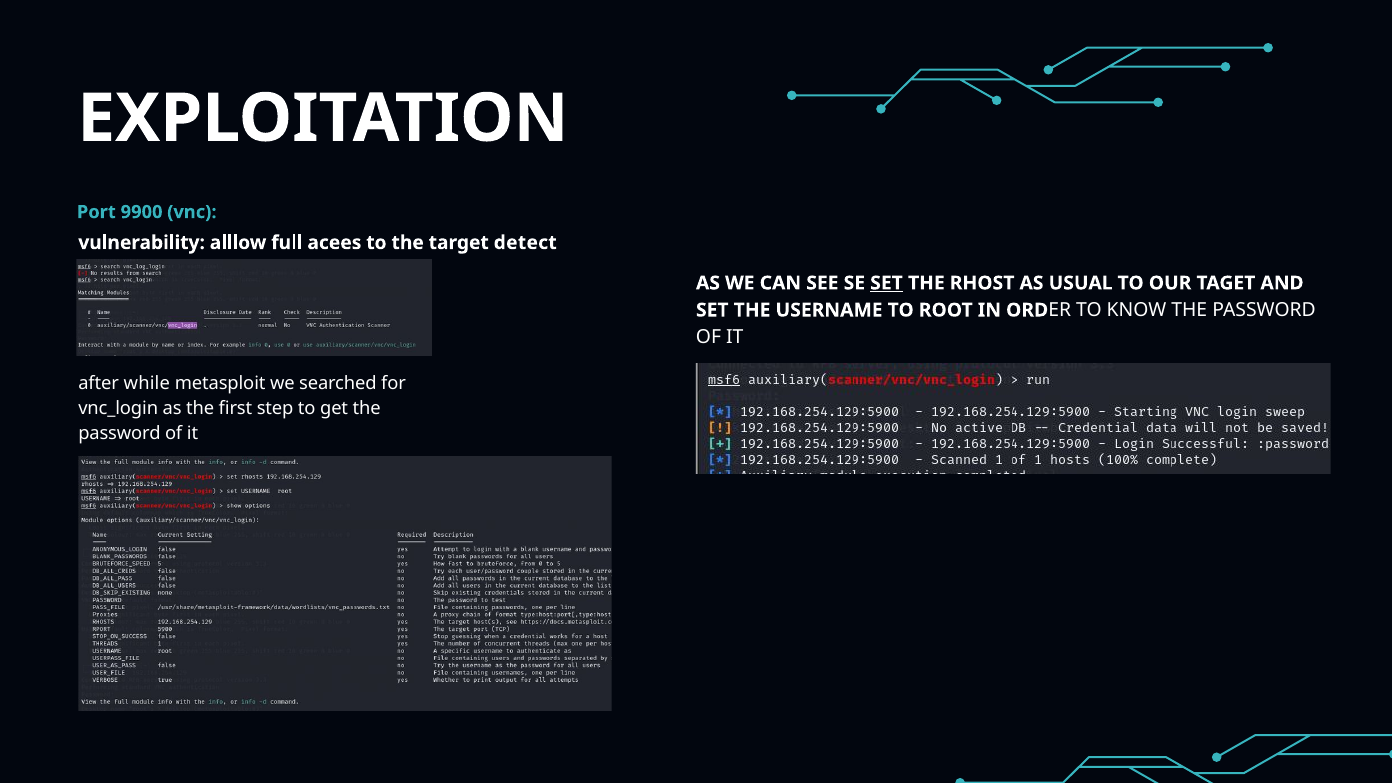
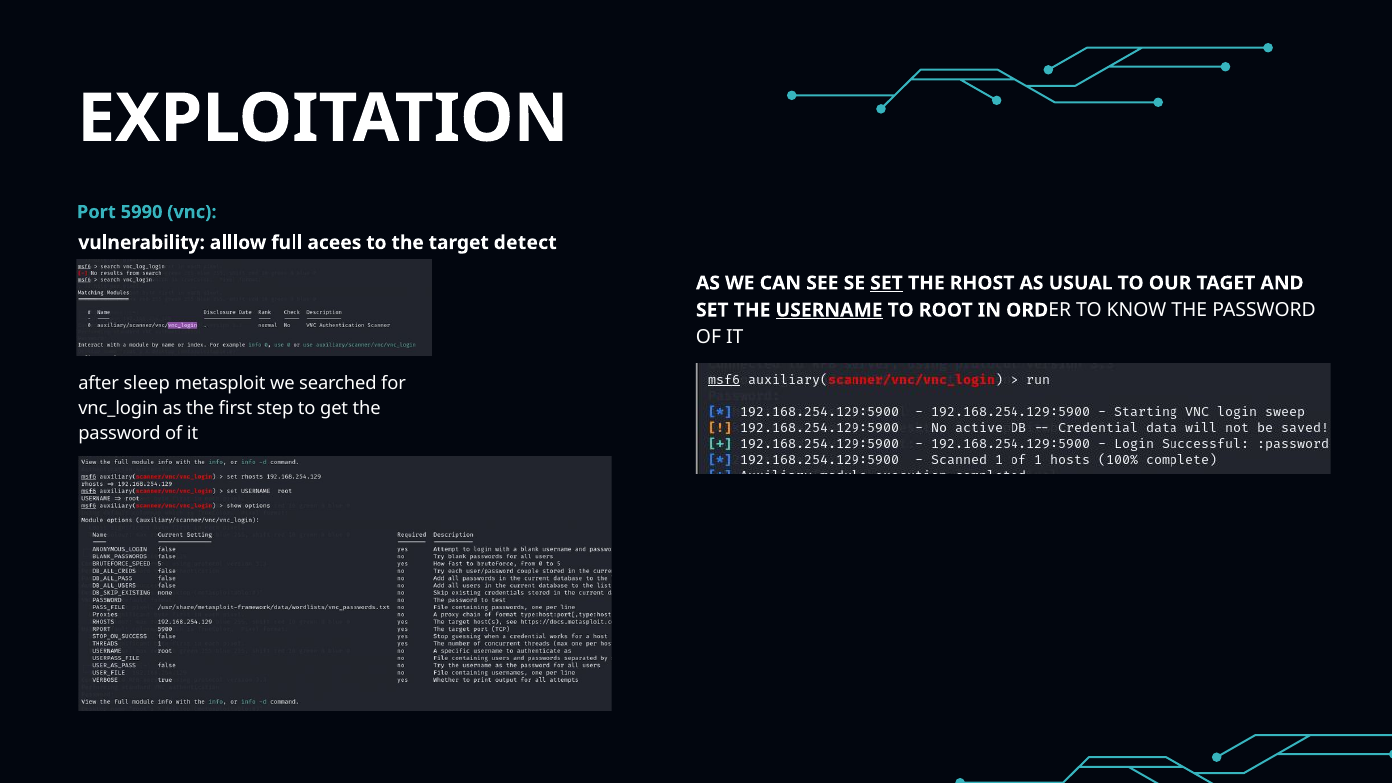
9900: 9900 -> 5990
USERNAME underline: none -> present
while: while -> sleep
